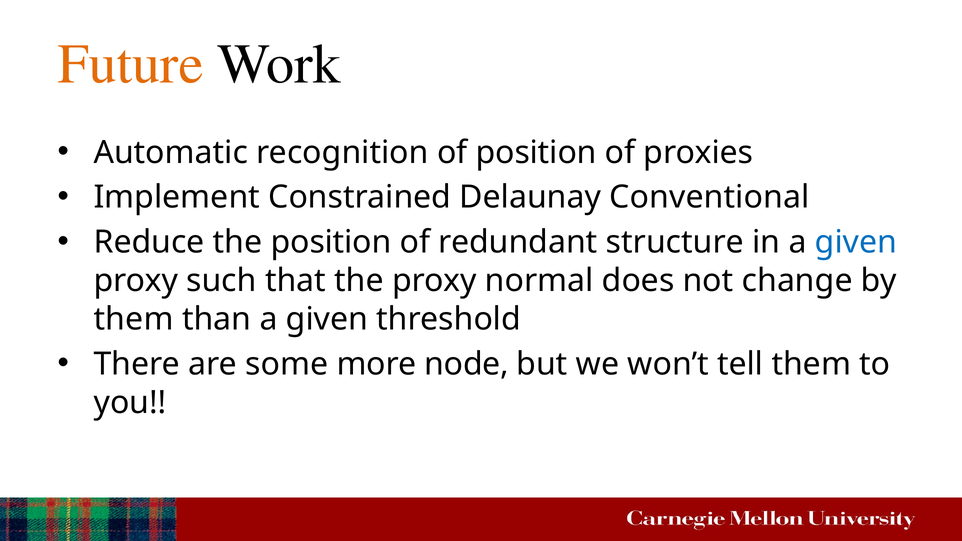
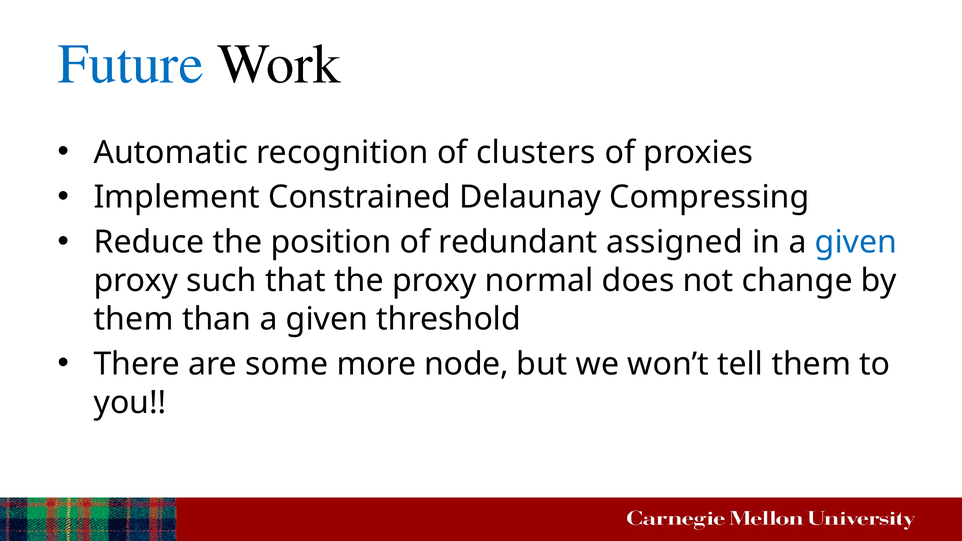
Future colour: orange -> blue
of position: position -> clusters
Conventional: Conventional -> Compressing
structure: structure -> assigned
